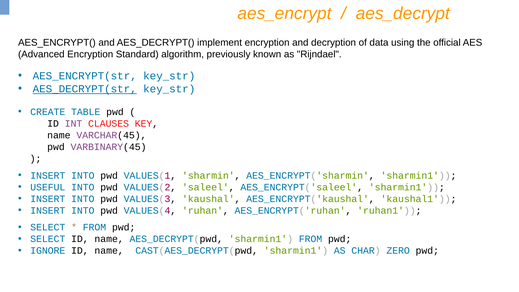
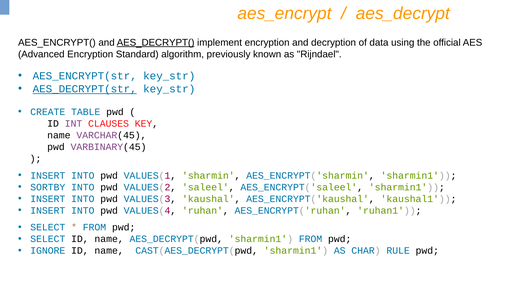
AES_DECRYPT( underline: none -> present
USEFUL: USEFUL -> SORTBY
ZERO: ZERO -> RULE
